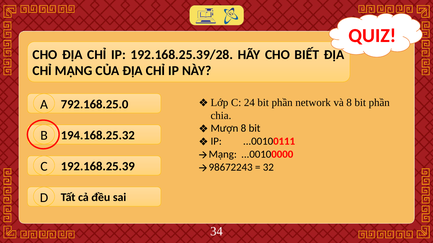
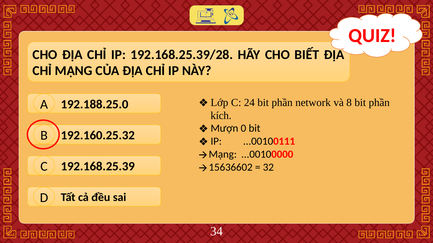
792.168.25.0: 792.168.25.0 -> 192.188.25.0
chia: chia -> kích
8 at (243, 129): 8 -> 0
194.168.25.32: 194.168.25.32 -> 192.160.25.32
98672243: 98672243 -> 15636602
